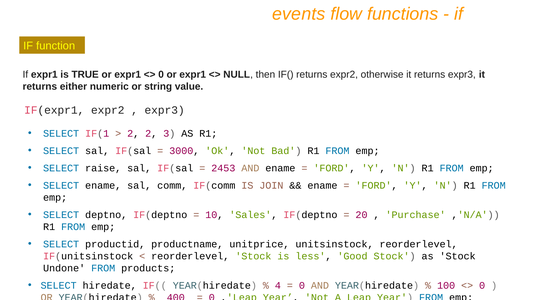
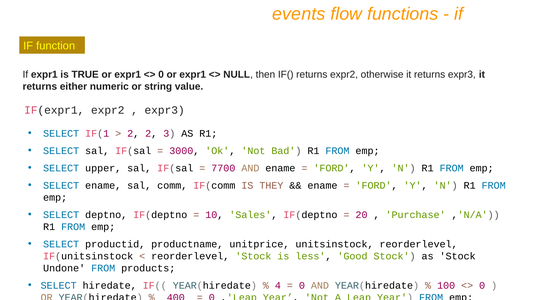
raise: raise -> upper
2453: 2453 -> 7700
JOIN: JOIN -> THEY
